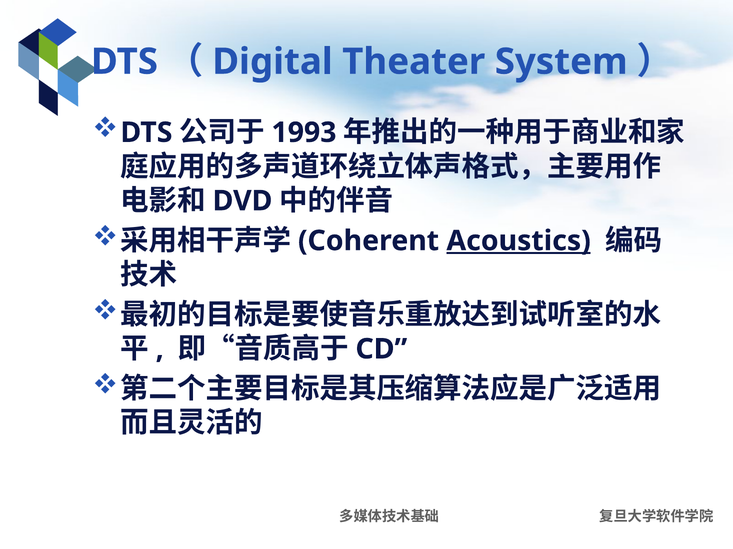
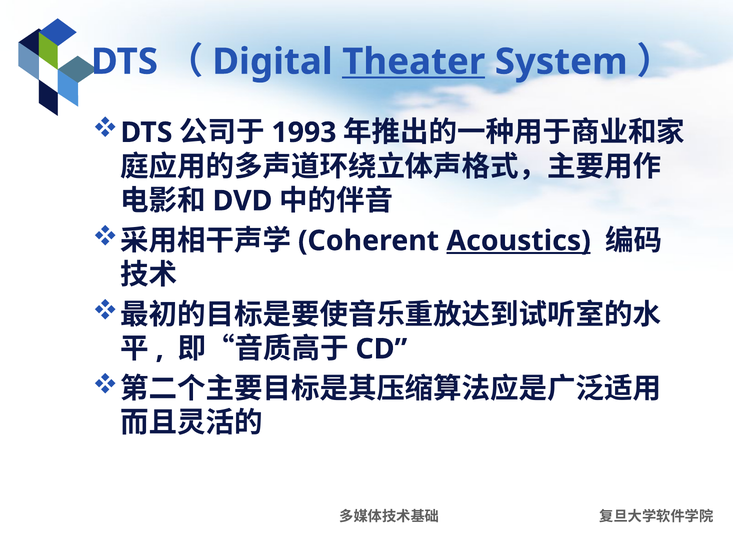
Theater underline: none -> present
